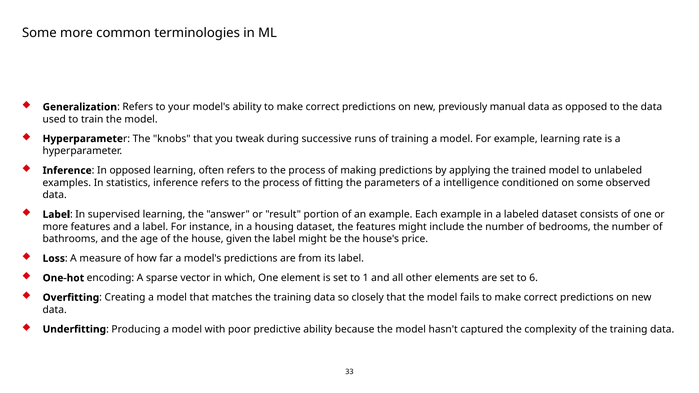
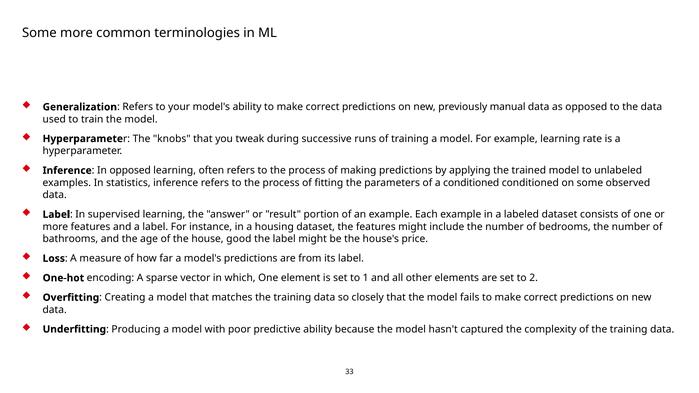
a intelligence: intelligence -> conditioned
given: given -> good
6: 6 -> 2
